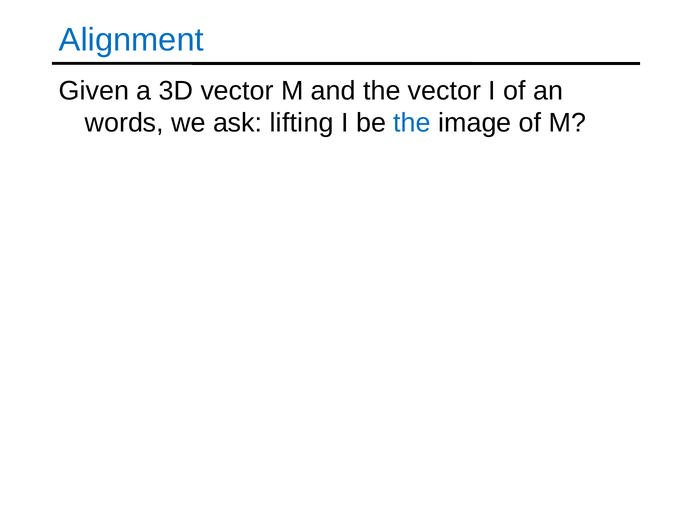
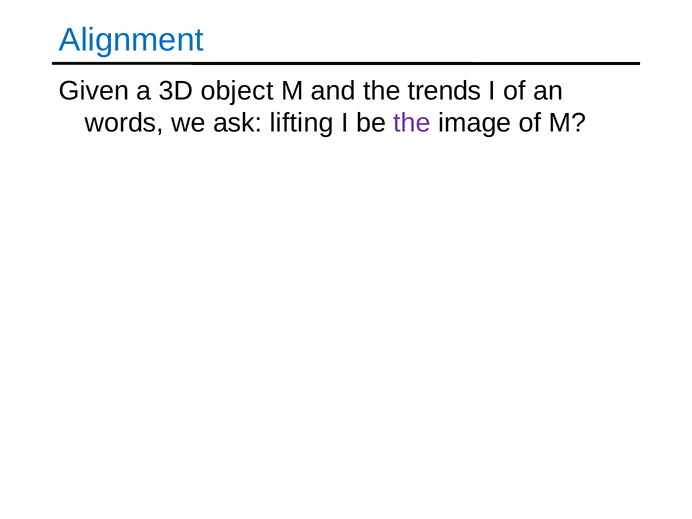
3D vector: vector -> object
the vector: vector -> trends
the at (412, 123) colour: blue -> purple
